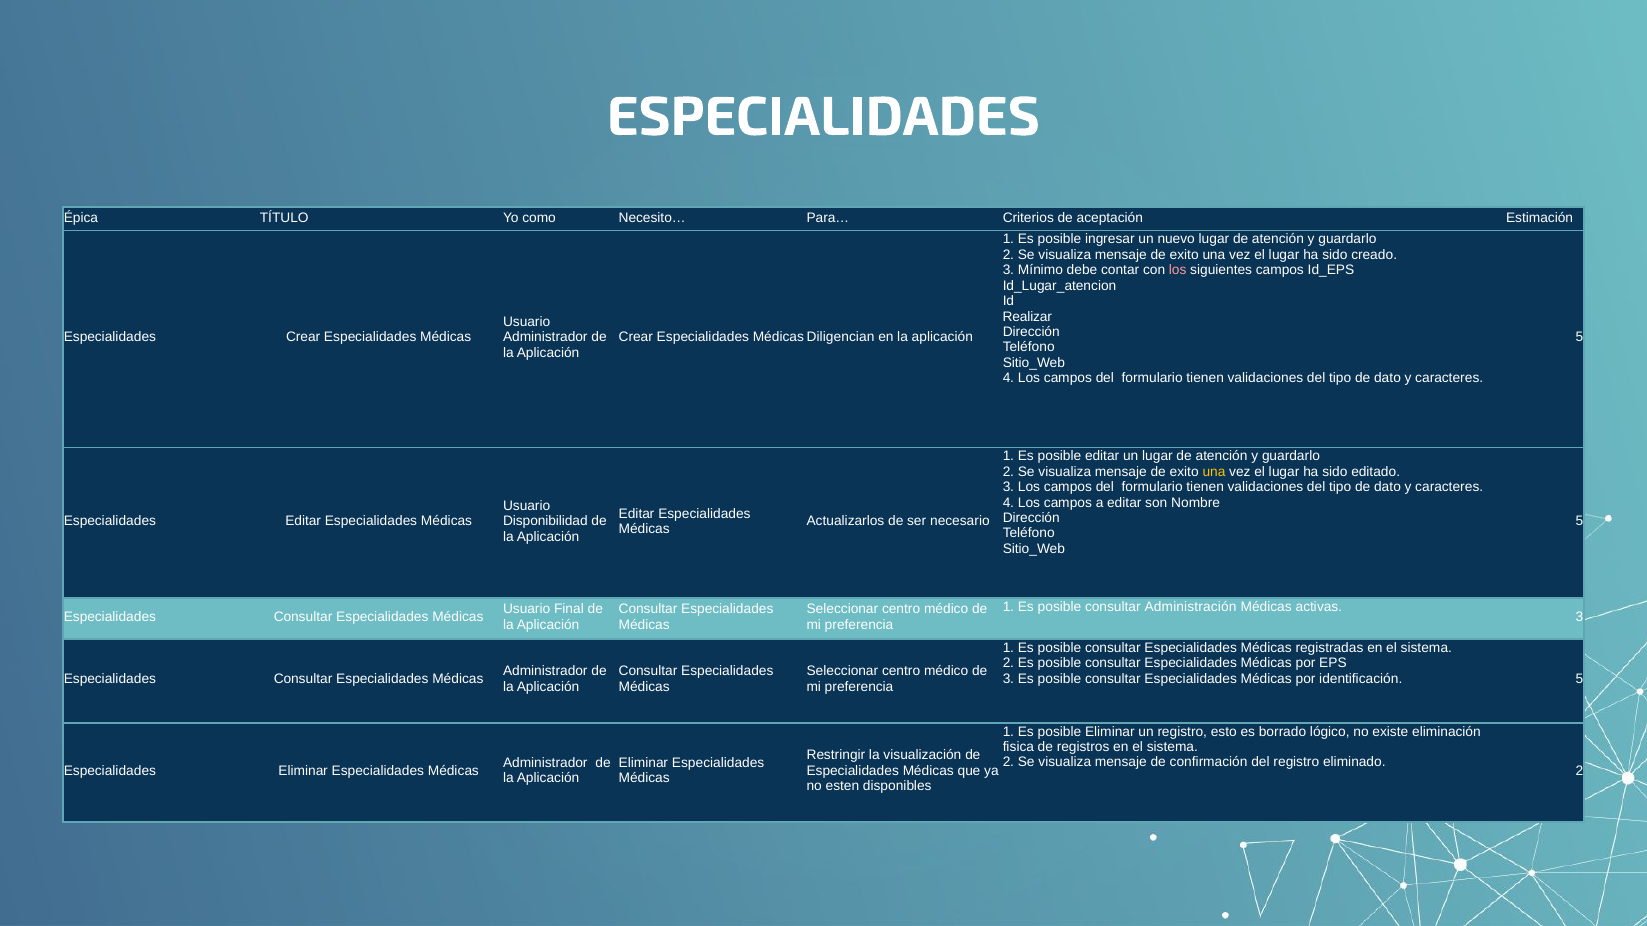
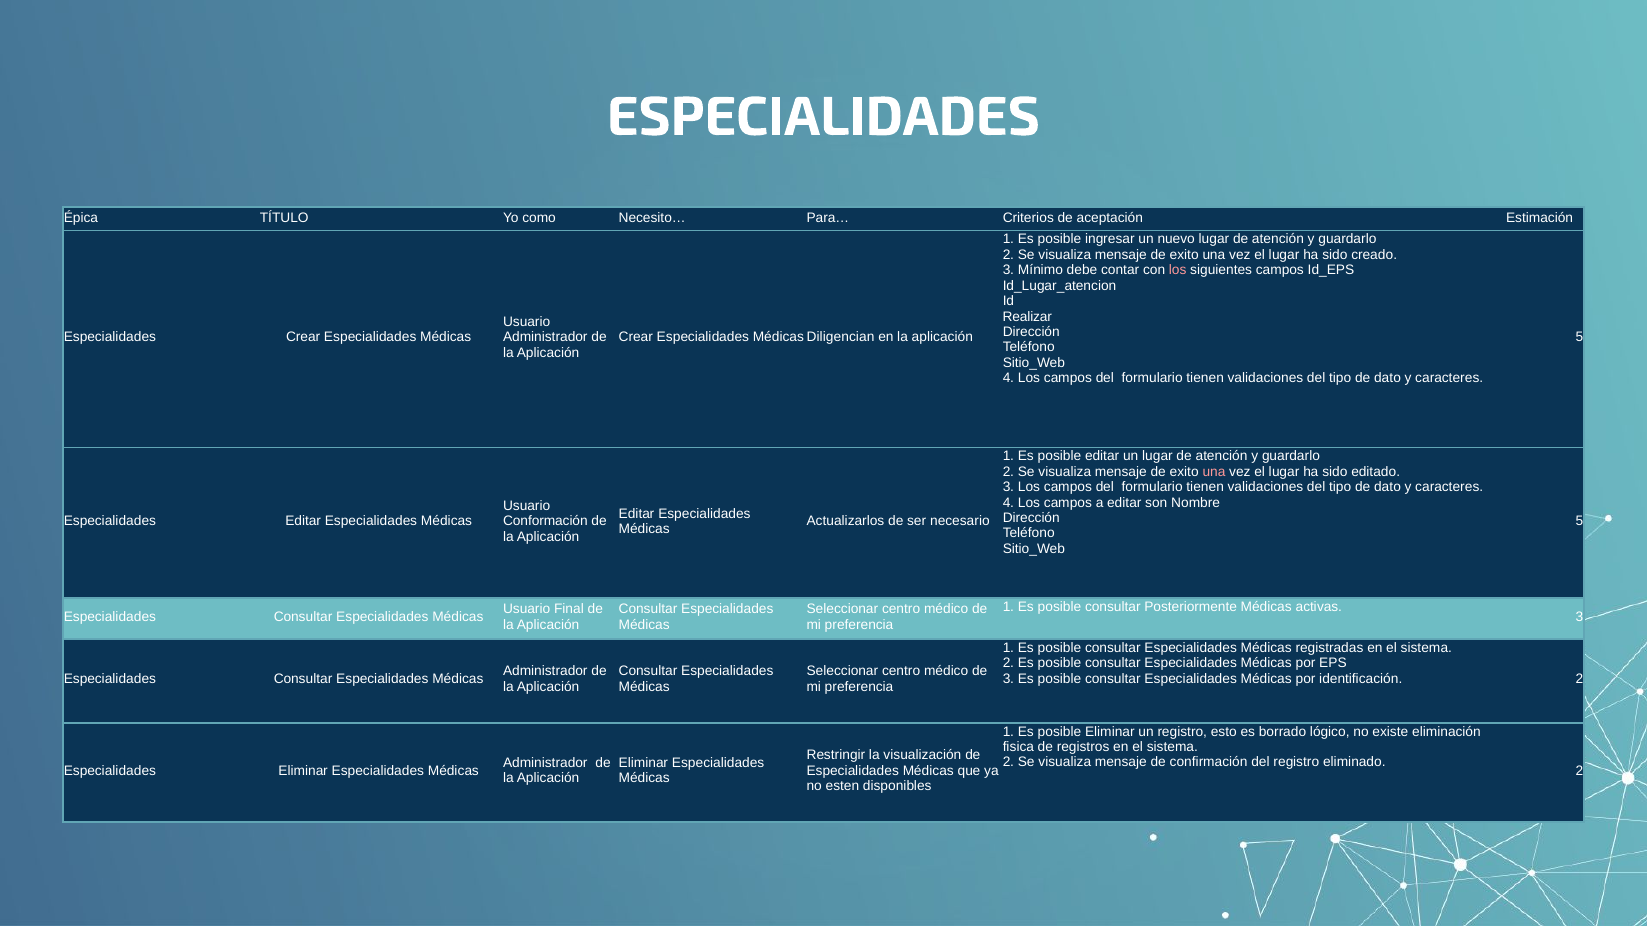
una at (1214, 472) colour: yellow -> pink
Disponibilidad: Disponibilidad -> Conformación
Administración: Administración -> Posteriormente
identificación 5: 5 -> 2
